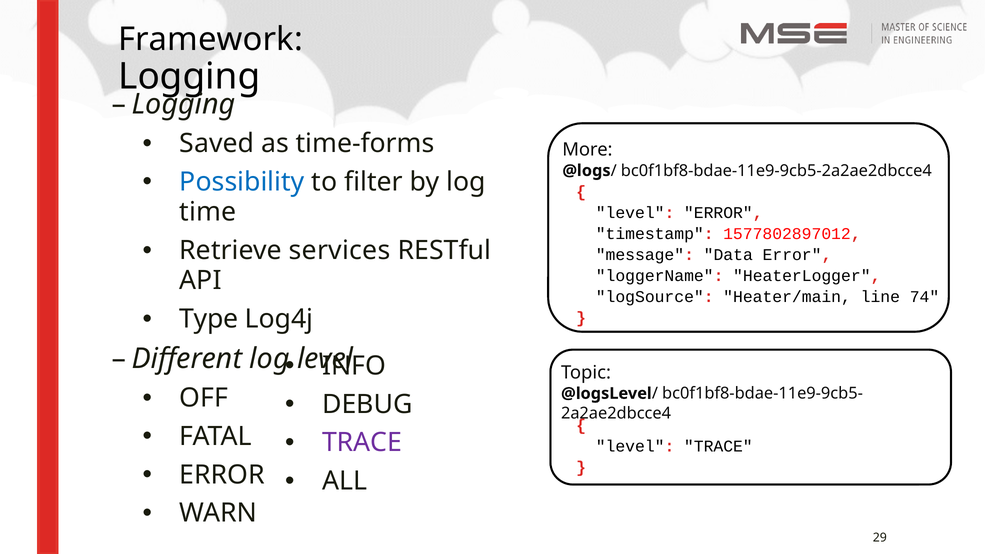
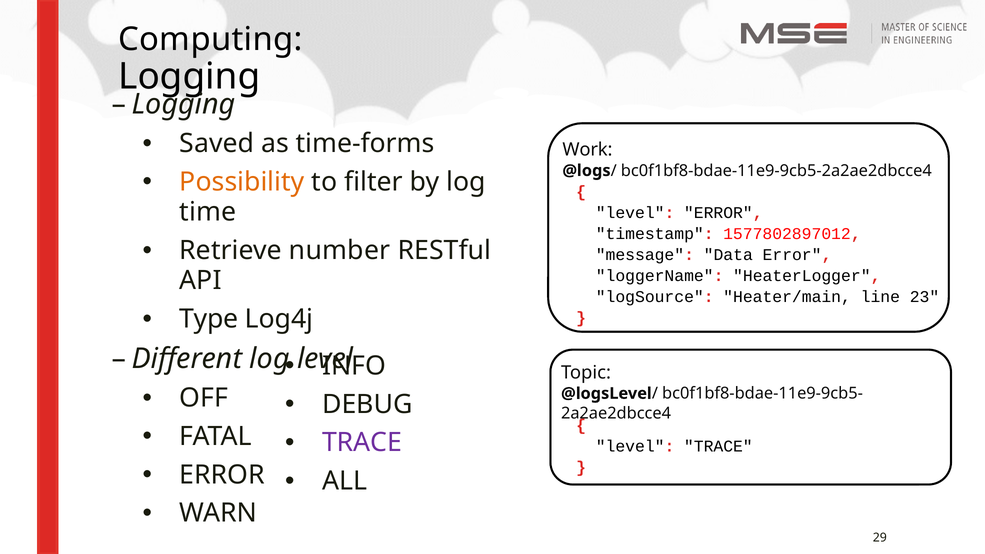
Framework: Framework -> Computing
More: More -> Work
Possibility colour: blue -> orange
services: services -> number
74: 74 -> 23
